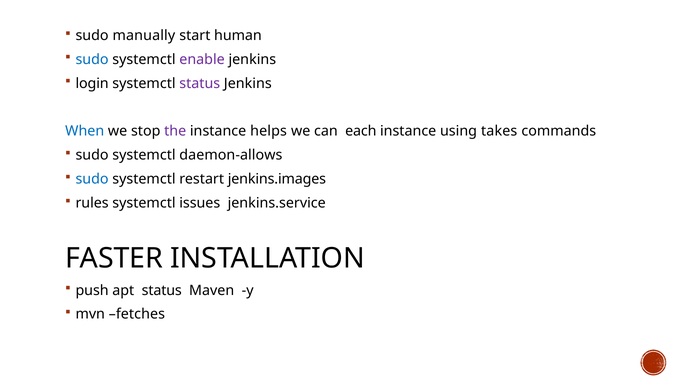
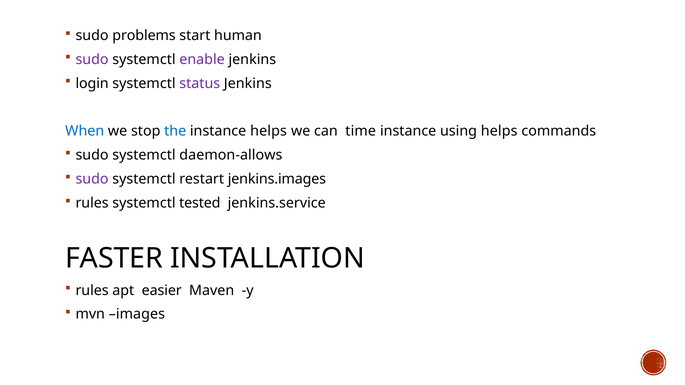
manually: manually -> problems
sudo at (92, 59) colour: blue -> purple
the colour: purple -> blue
each: each -> time
using takes: takes -> helps
sudo at (92, 179) colour: blue -> purple
issues: issues -> tested
push at (92, 291): push -> rules
apt status: status -> easier
fetches: fetches -> images
